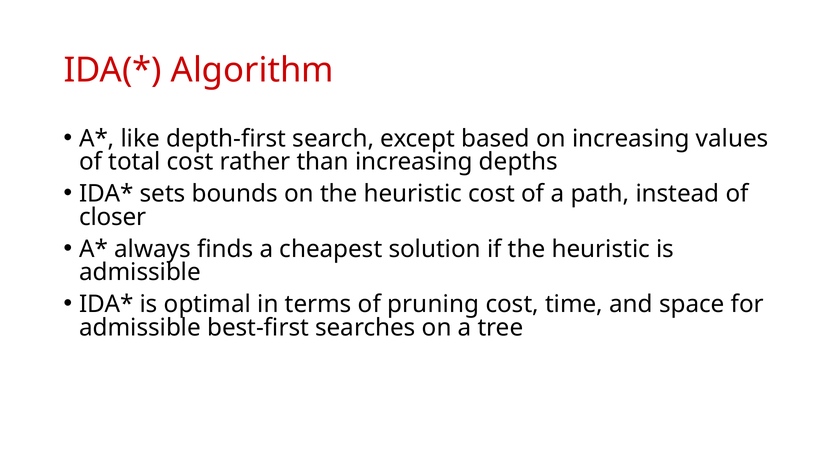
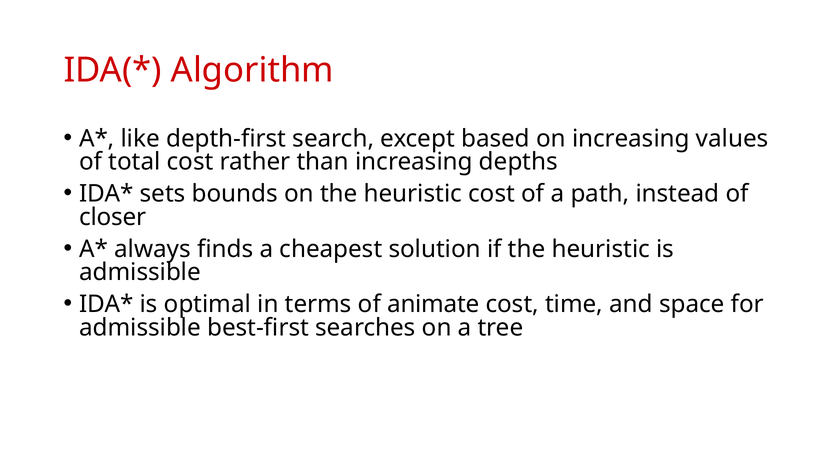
pruning: pruning -> animate
